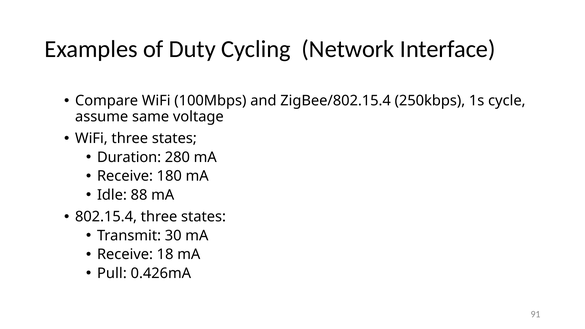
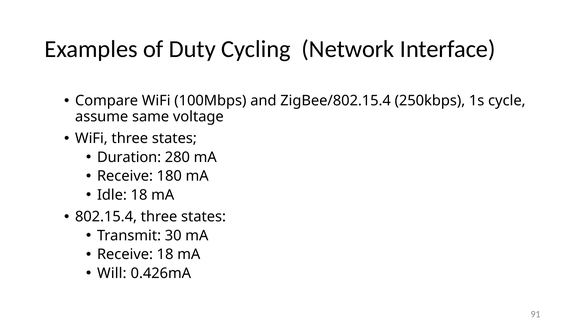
Idle 88: 88 -> 18
Pull: Pull -> Will
